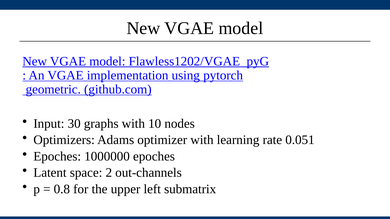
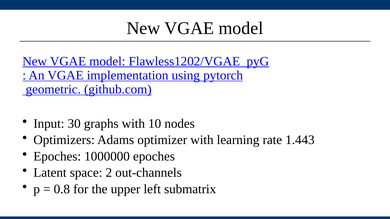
0.051: 0.051 -> 1.443
